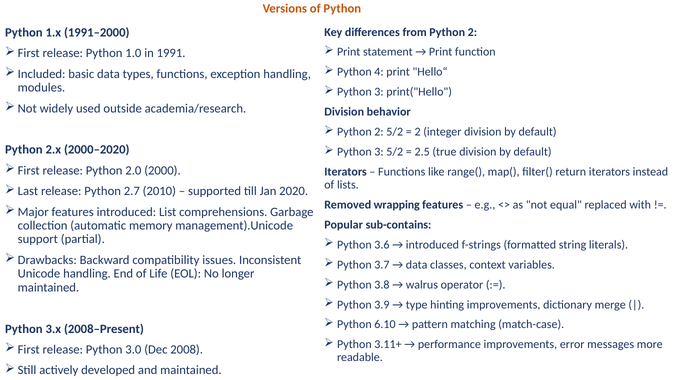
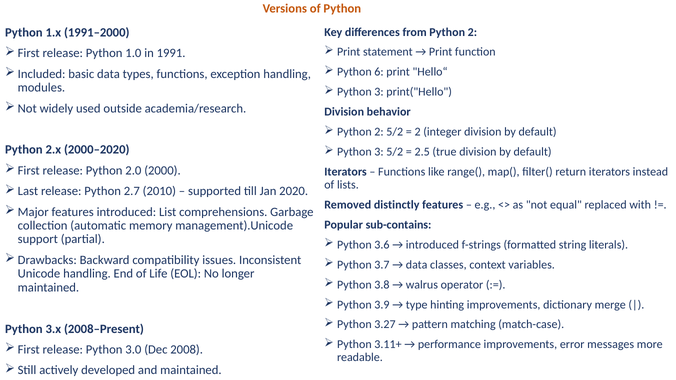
4: 4 -> 6
wrapping: wrapping -> distinctly
6.10: 6.10 -> 3.27
